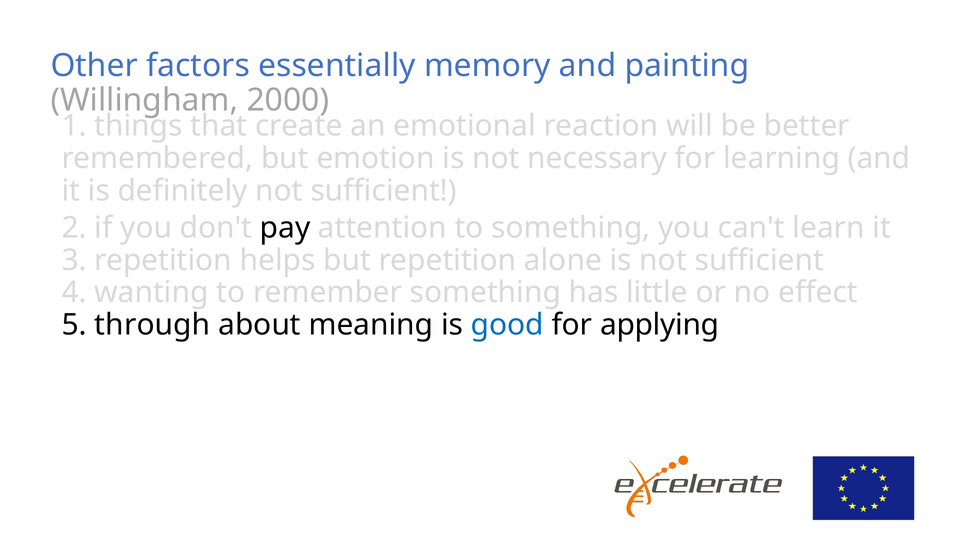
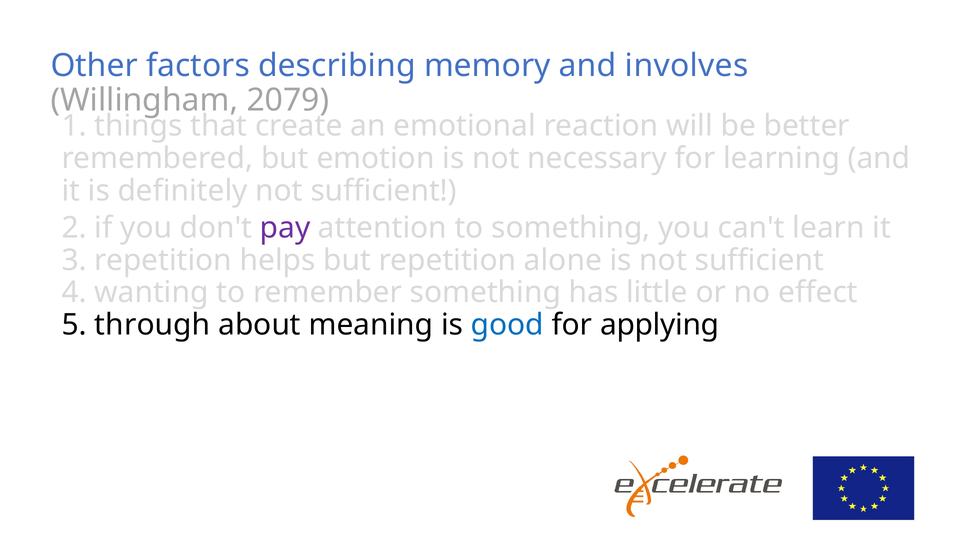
essentially: essentially -> describing
painting: painting -> involves
2000: 2000 -> 2079
pay colour: black -> purple
